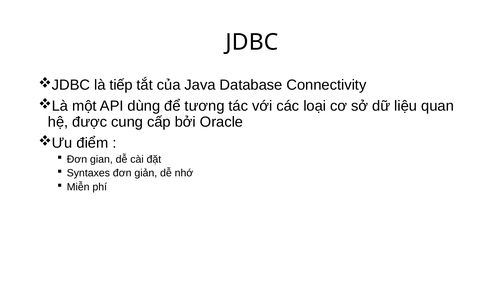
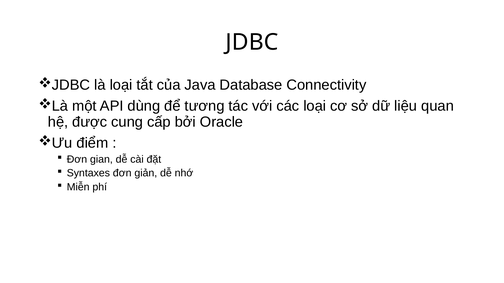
là tiếp: tiếp -> loại
